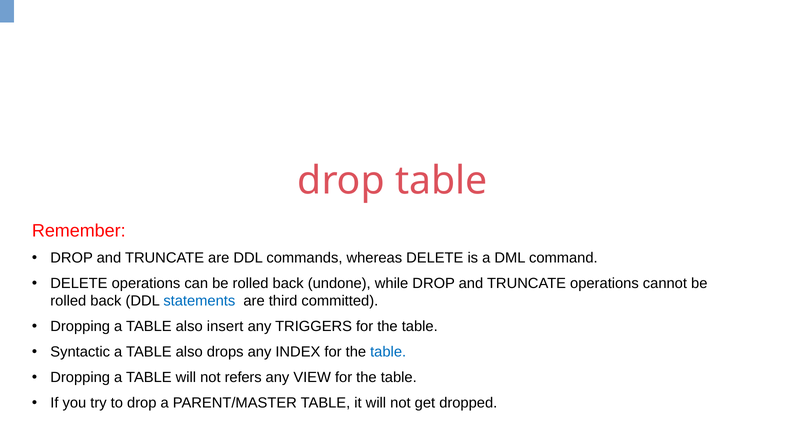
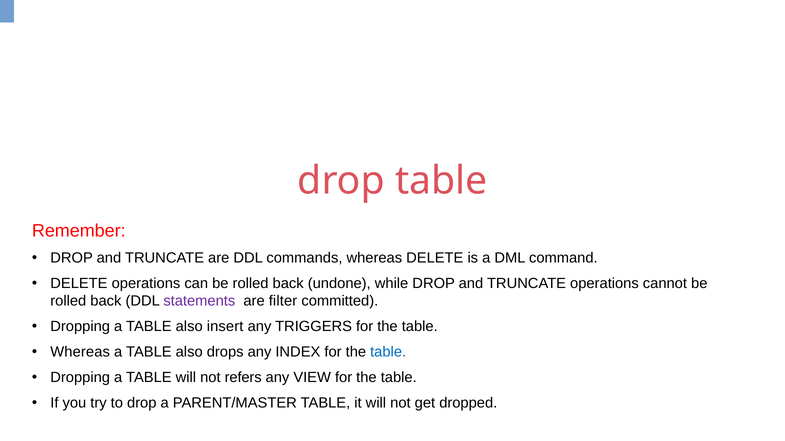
statements colour: blue -> purple
third: third -> filter
Syntactic at (80, 352): Syntactic -> Whereas
